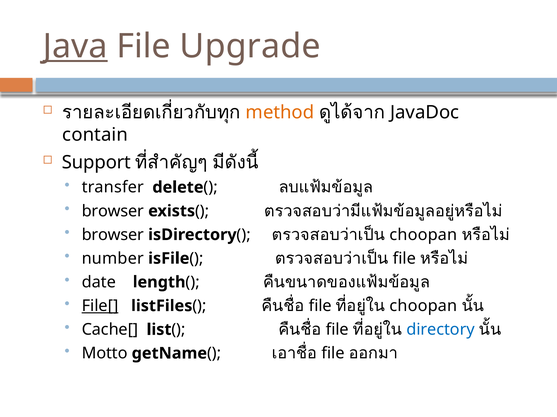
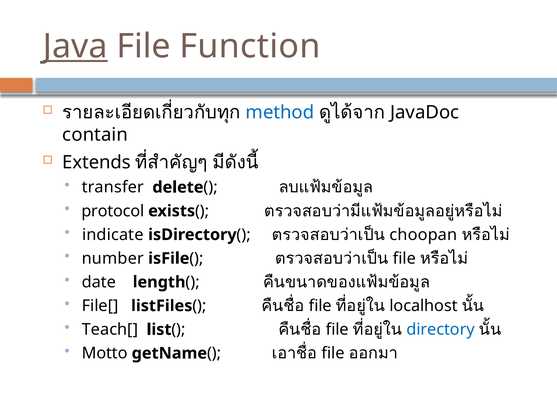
Upgrade: Upgrade -> Function
method colour: orange -> blue
Support: Support -> Extends
browser at (113, 211): browser -> protocol
browser at (113, 235): browser -> indicate
File[ underline: present -> none
choopan at (423, 306): choopan -> localhost
Cache[: Cache[ -> Teach[
